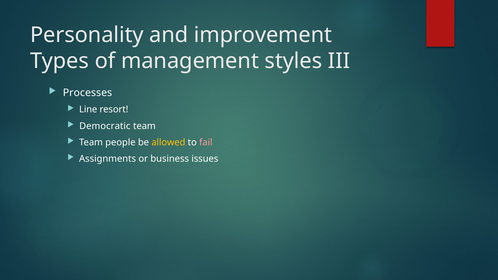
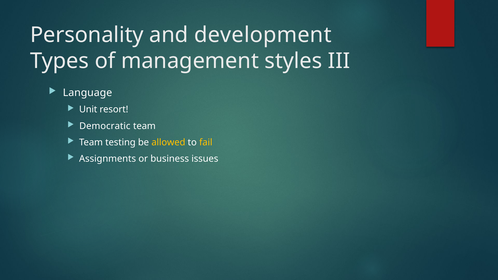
improvement: improvement -> development
Processes: Processes -> Language
Line: Line -> Unit
people: people -> testing
fail colour: pink -> yellow
